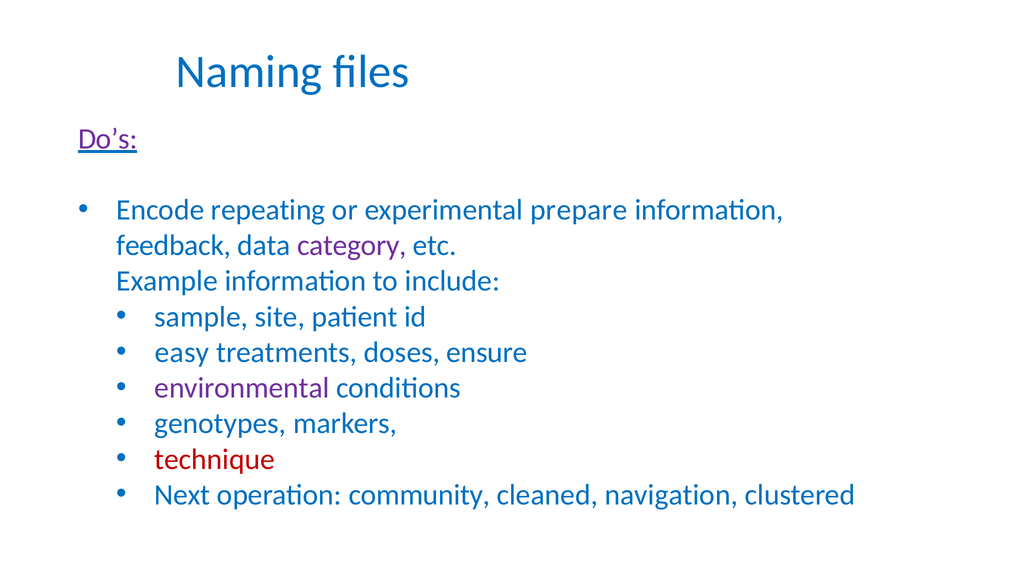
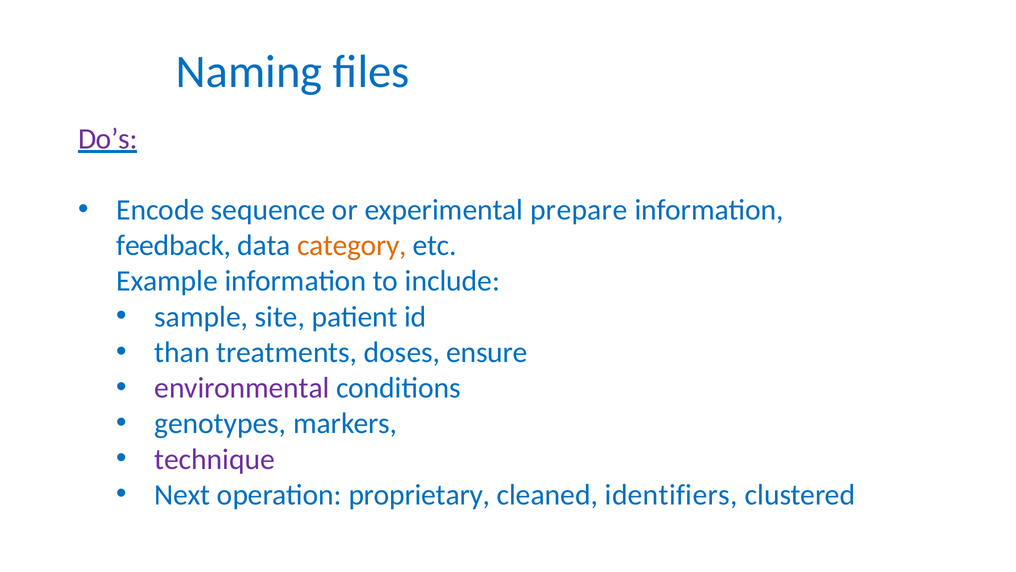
repeating: repeating -> sequence
category colour: purple -> orange
easy: easy -> than
technique colour: red -> purple
community: community -> proprietary
navigation: navigation -> identifiers
